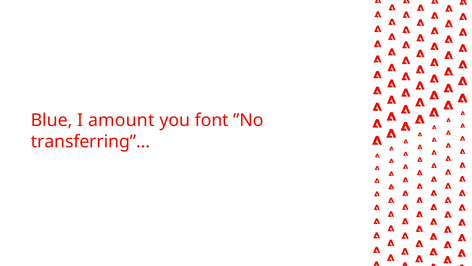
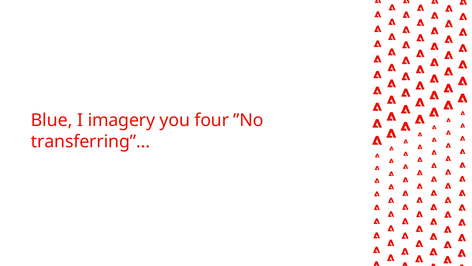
amount: amount -> imagery
font: font -> four
